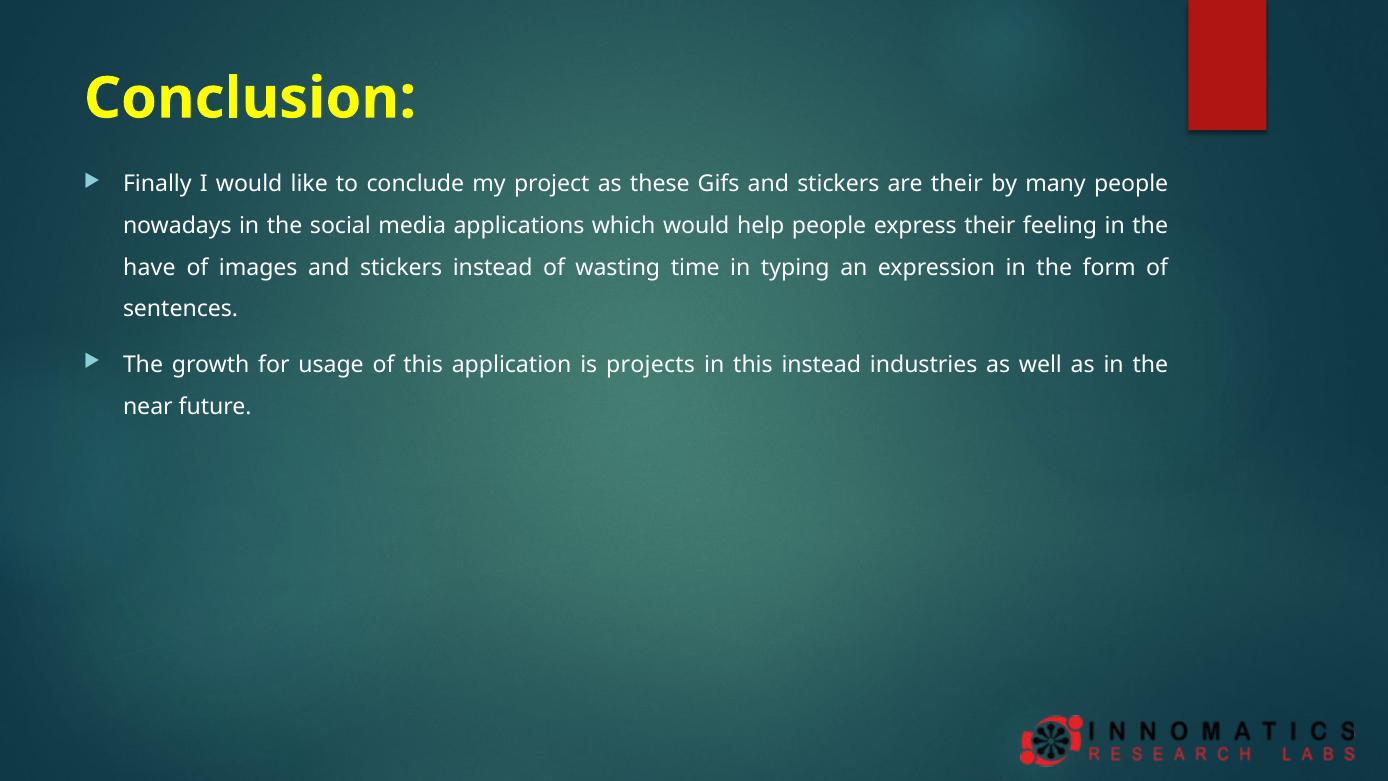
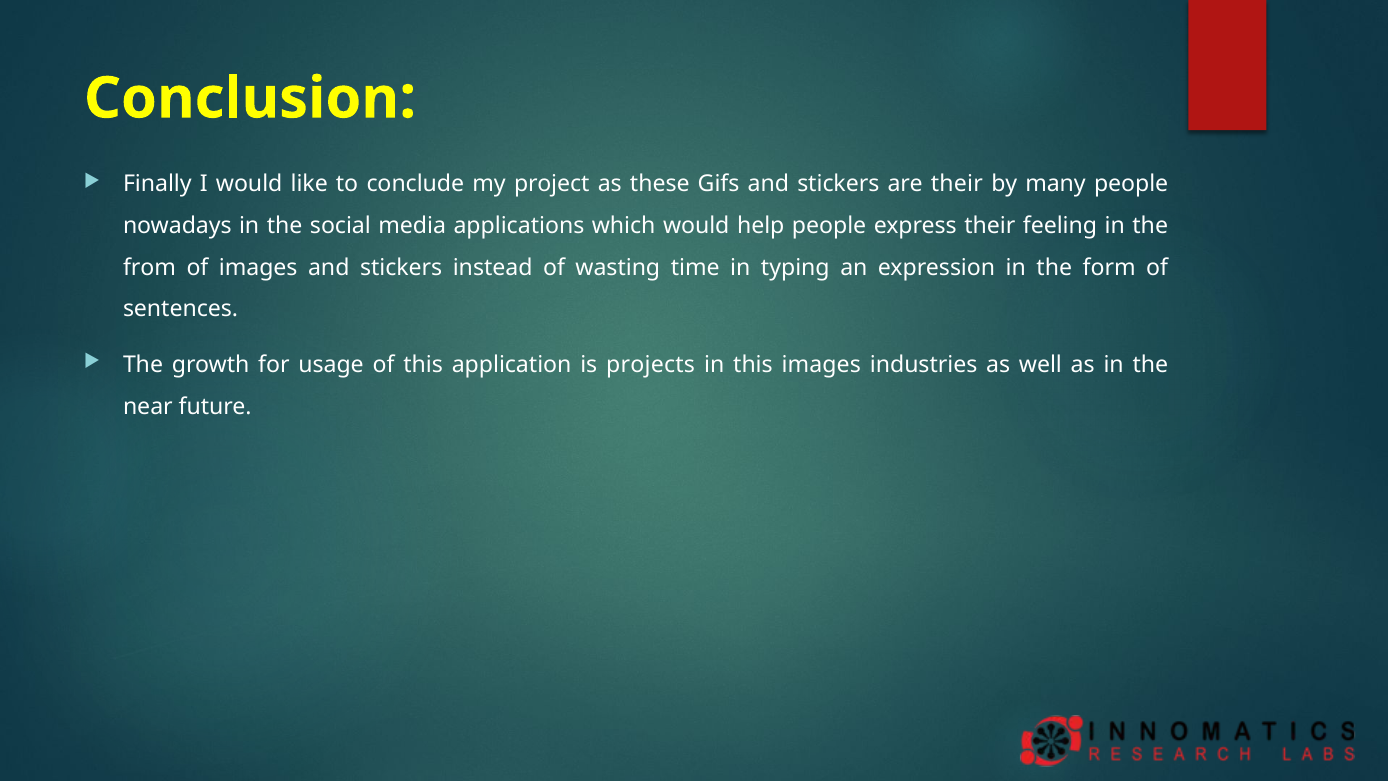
have: have -> from
this instead: instead -> images
